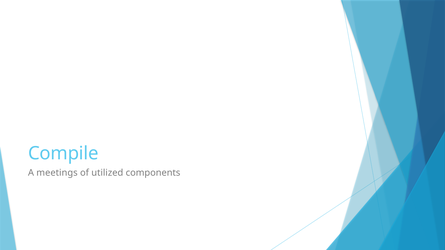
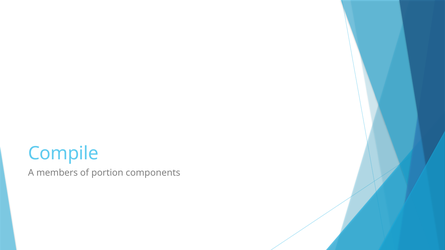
meetings: meetings -> members
utilized: utilized -> portion
